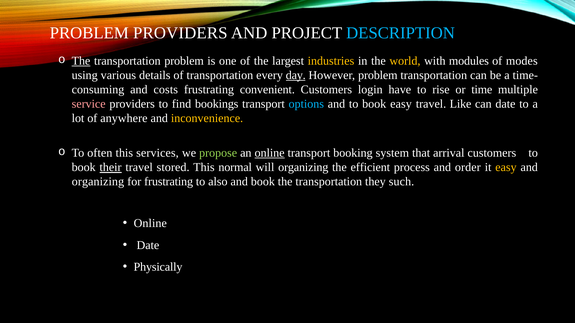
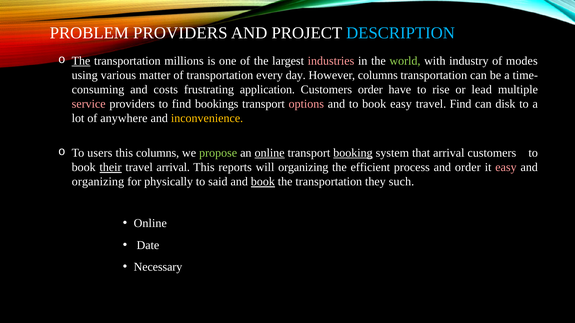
transportation problem: problem -> millions
industries colour: yellow -> pink
world colour: yellow -> light green
modules: modules -> industry
details: details -> matter
day underline: present -> none
However problem: problem -> columns
convenient: convenient -> application
Customers login: login -> order
time: time -> lead
options colour: light blue -> pink
travel Like: Like -> Find
can date: date -> disk
often: often -> users
this services: services -> columns
booking underline: none -> present
travel stored: stored -> arrival
normal: normal -> reports
easy at (506, 168) colour: yellow -> pink
for frustrating: frustrating -> physically
also: also -> said
book at (263, 182) underline: none -> present
Physically: Physically -> Necessary
